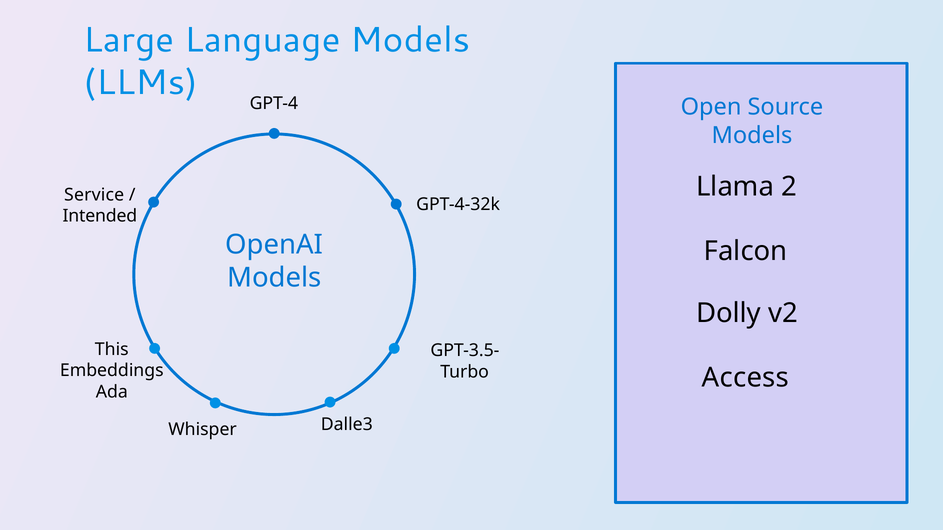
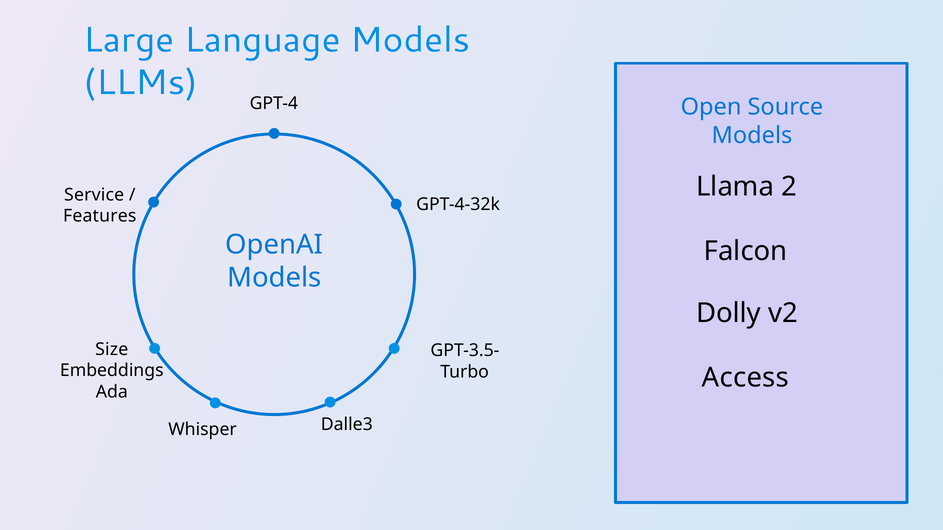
Intended: Intended -> Features
This: This -> Size
